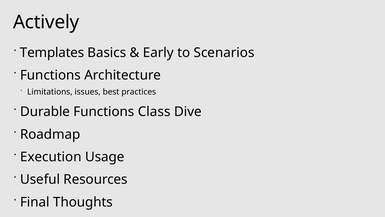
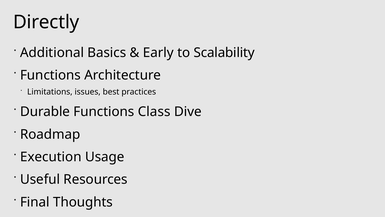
Actively: Actively -> Directly
Templates: Templates -> Additional
Scenarios: Scenarios -> Scalability
